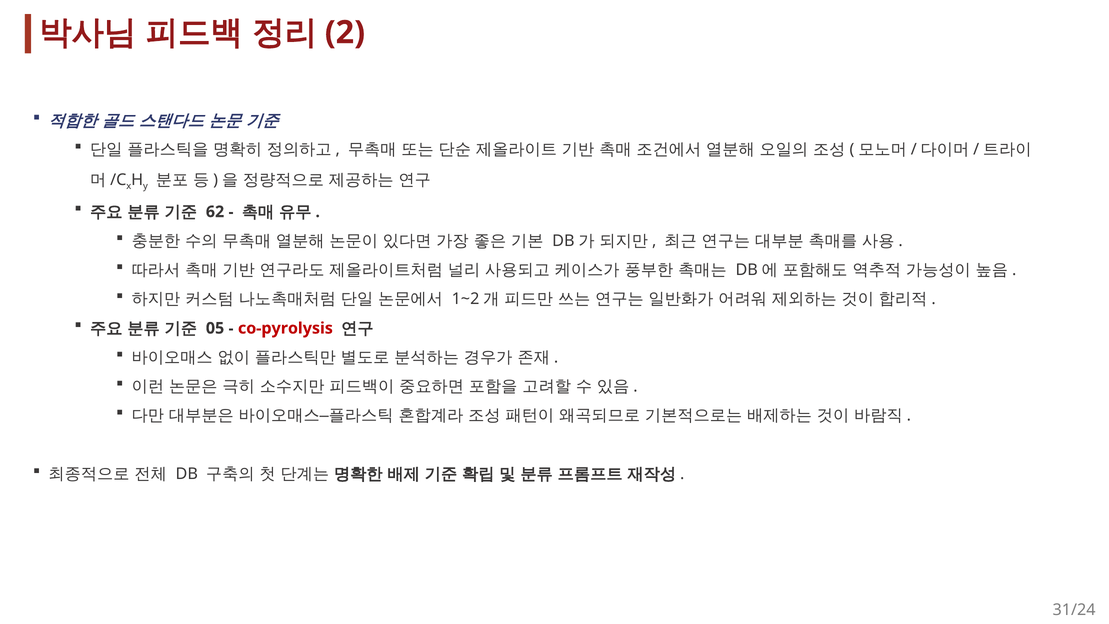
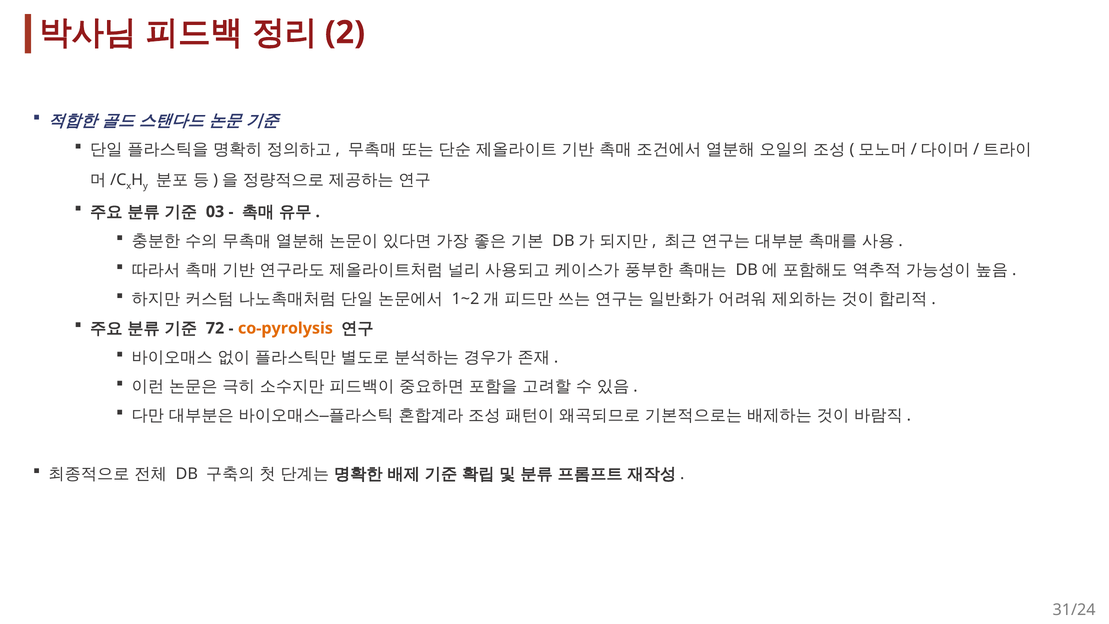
62: 62 -> 03
05: 05 -> 72
co-pyrolysis colour: red -> orange
